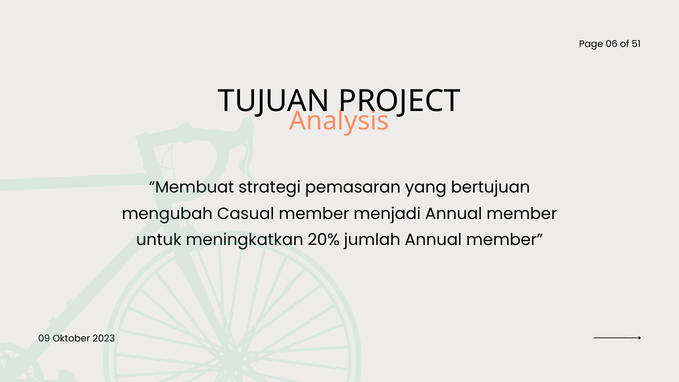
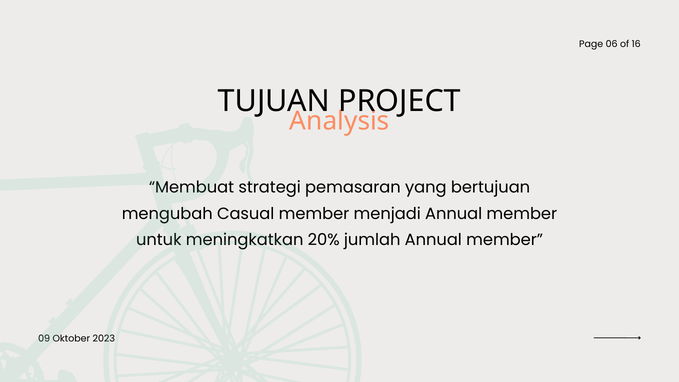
51: 51 -> 16
